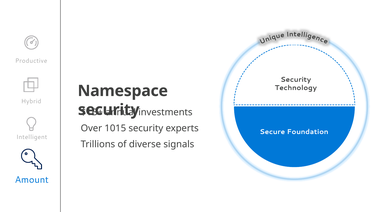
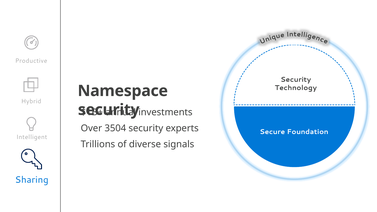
1015: 1015 -> 3504
Amount: Amount -> Sharing
